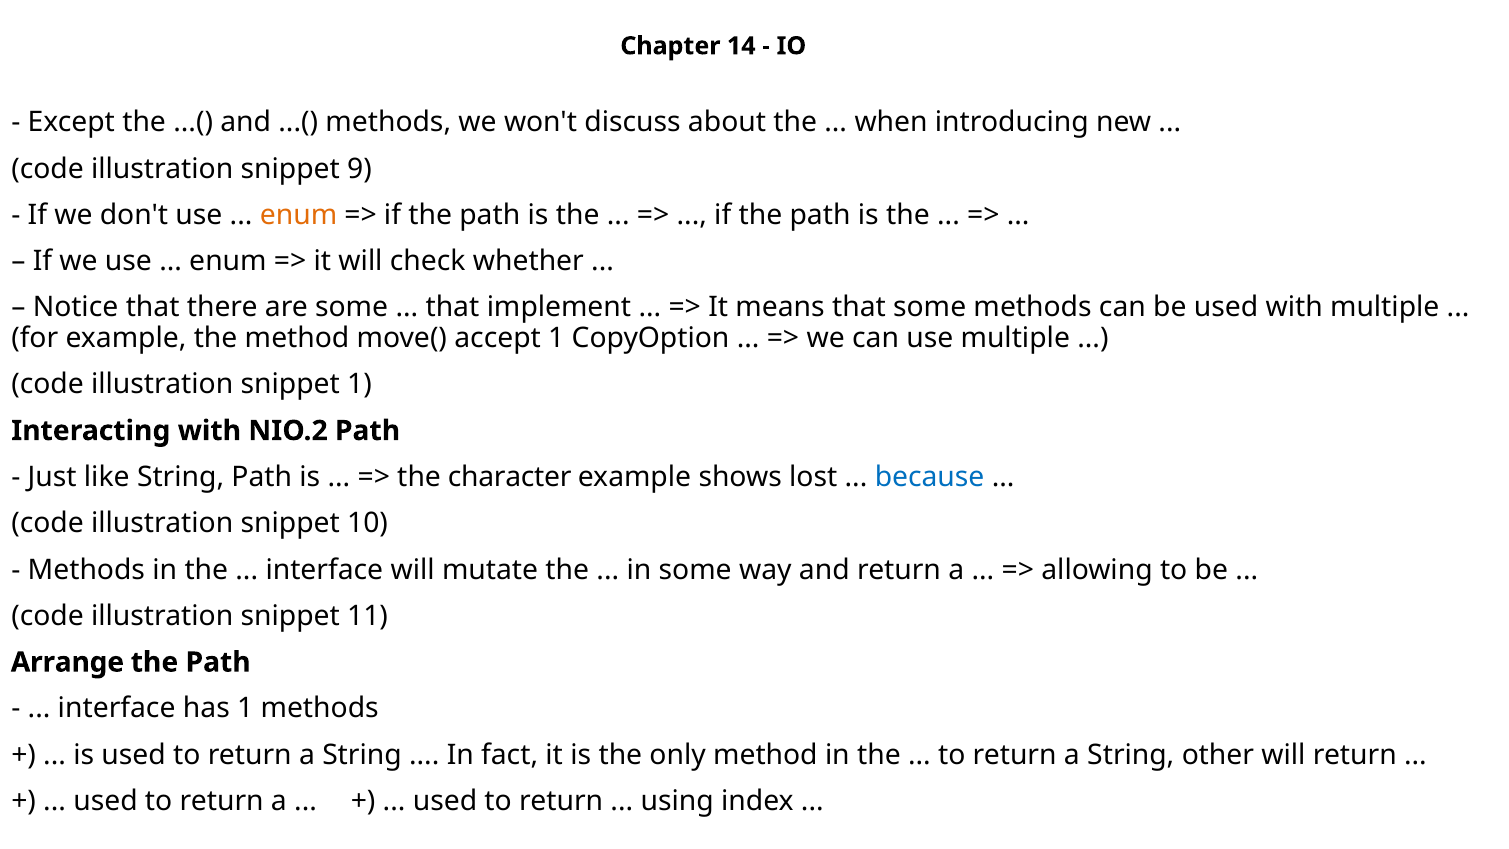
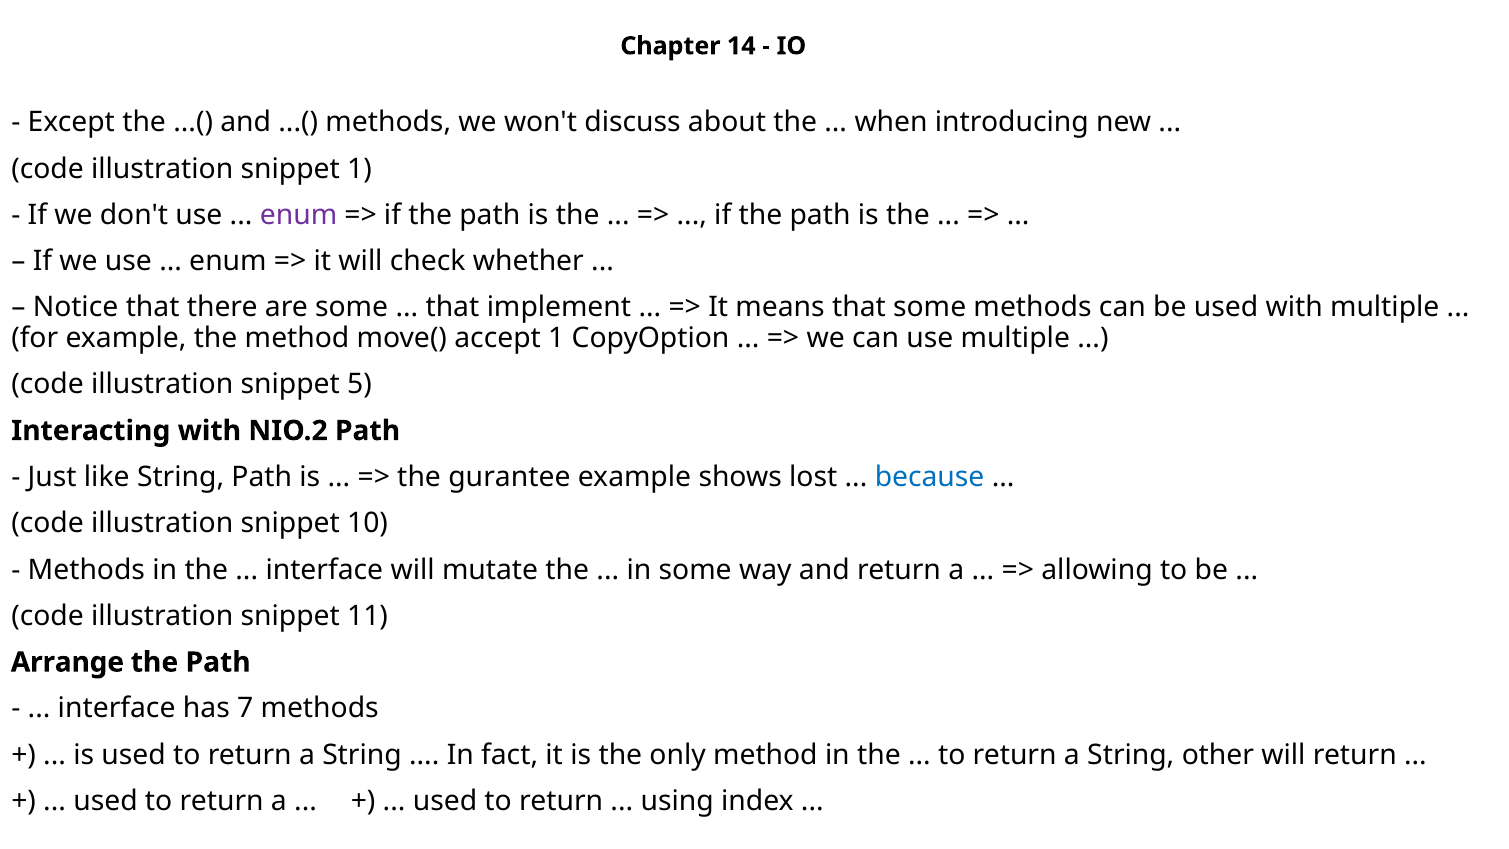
snippet 9: 9 -> 1
enum at (299, 215) colour: orange -> purple
snippet 1: 1 -> 5
character: character -> gurantee
has 1: 1 -> 7
